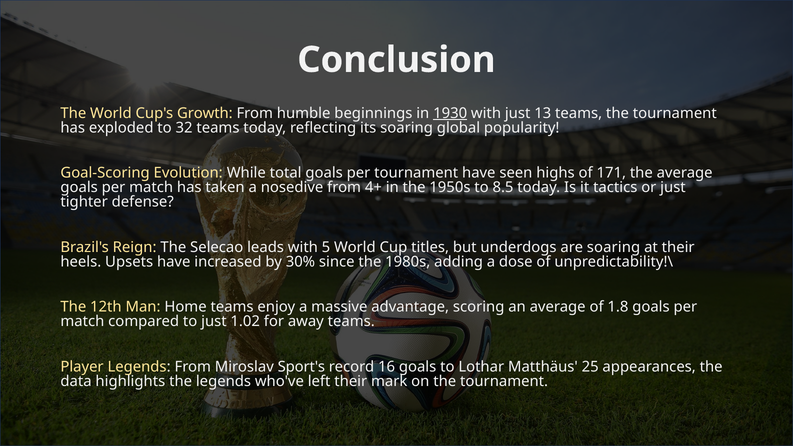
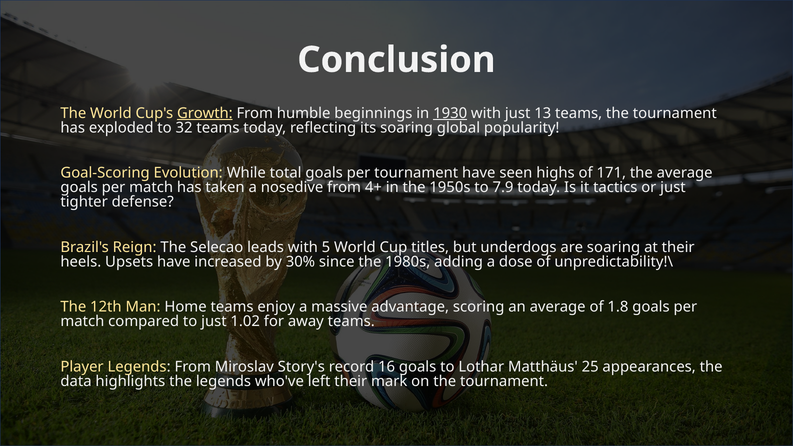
Growth underline: none -> present
8.5: 8.5 -> 7.9
Sport's: Sport's -> Story's
